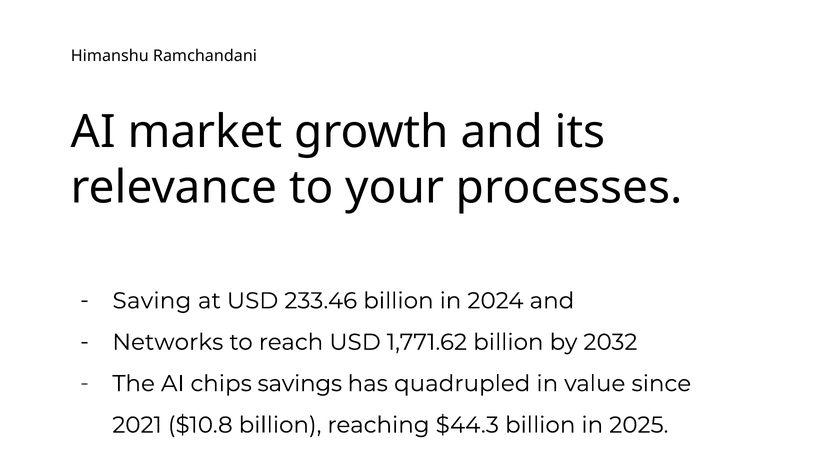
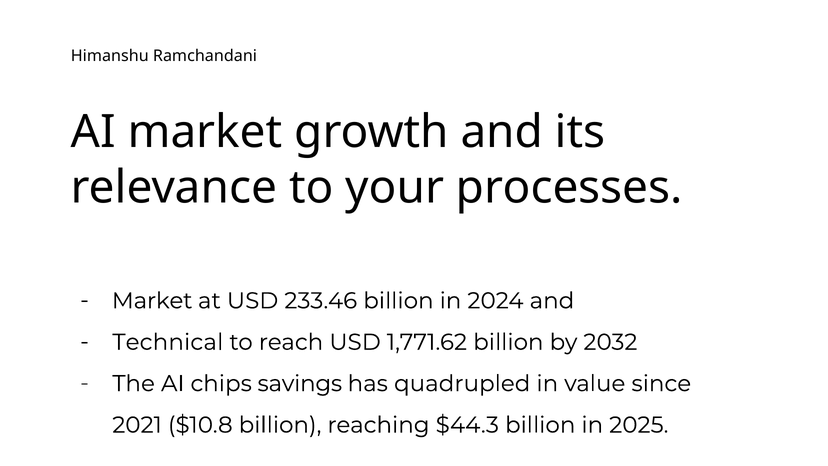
Saving at (152, 301): Saving -> Market
Networks: Networks -> Technical
